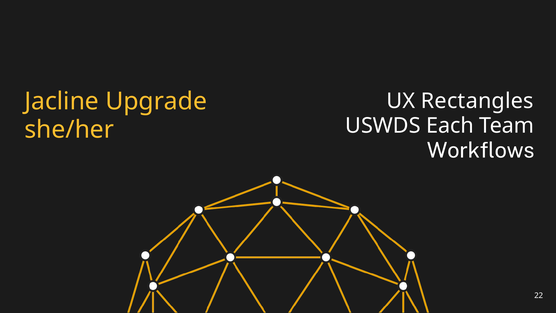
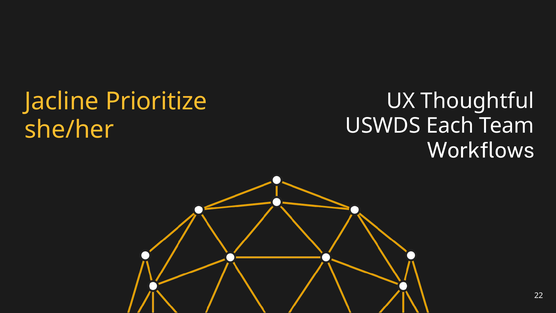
Upgrade: Upgrade -> Prioritize
Rectangles: Rectangles -> Thoughtful
